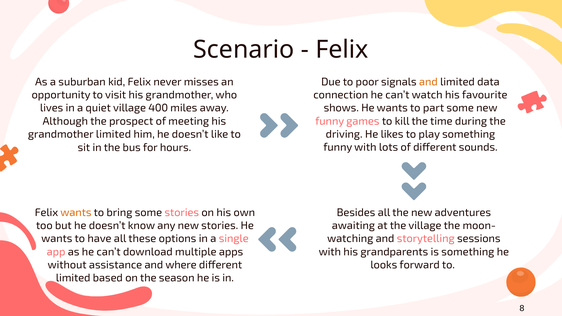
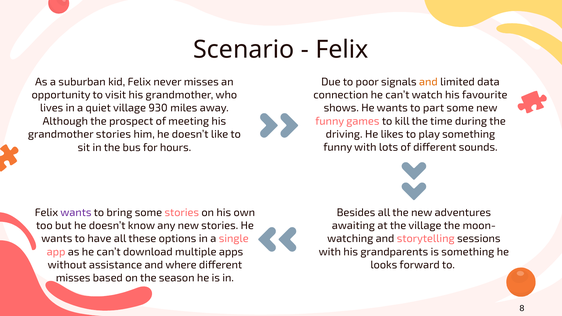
400: 400 -> 930
grandmother limited: limited -> stories
wants at (76, 213) colour: orange -> purple
limited at (73, 278): limited -> misses
